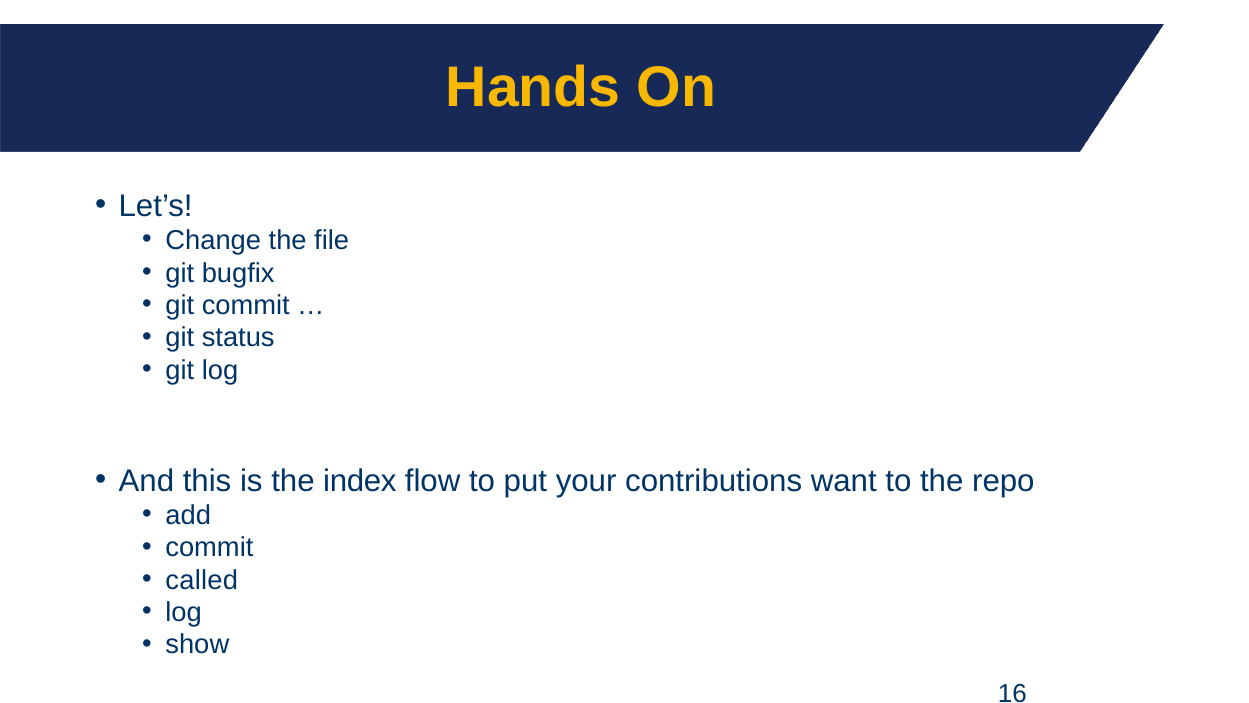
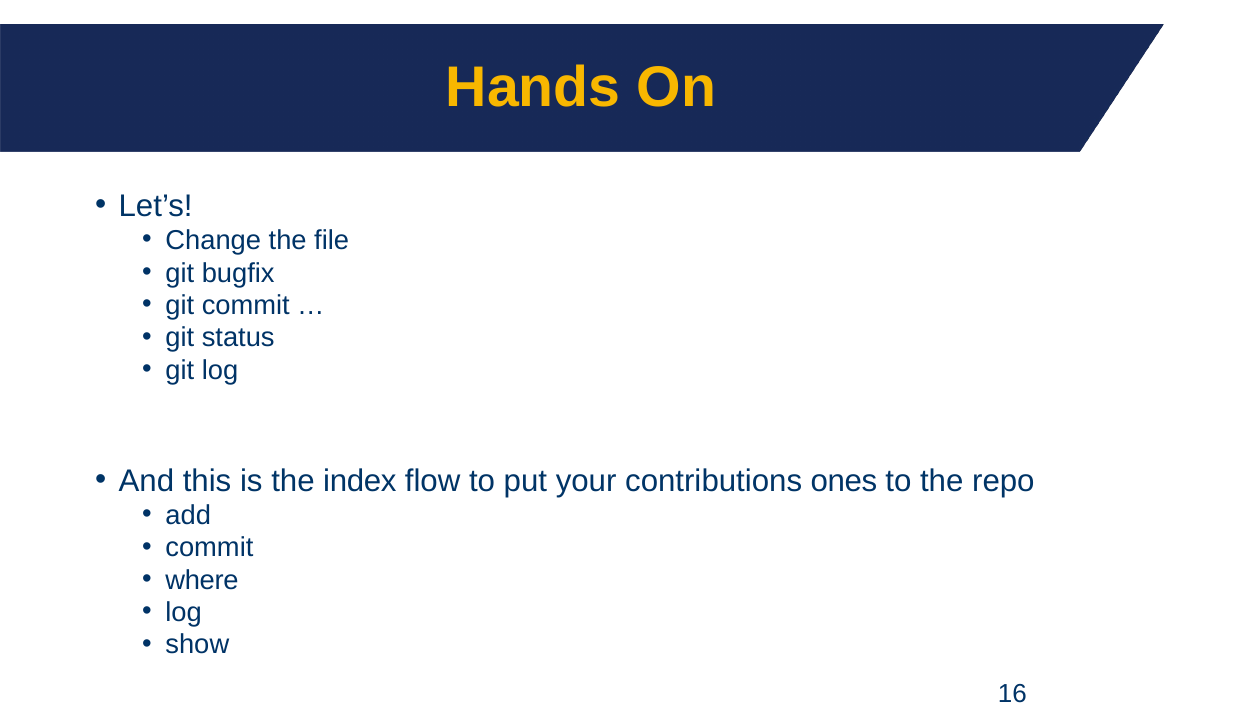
want: want -> ones
called: called -> where
